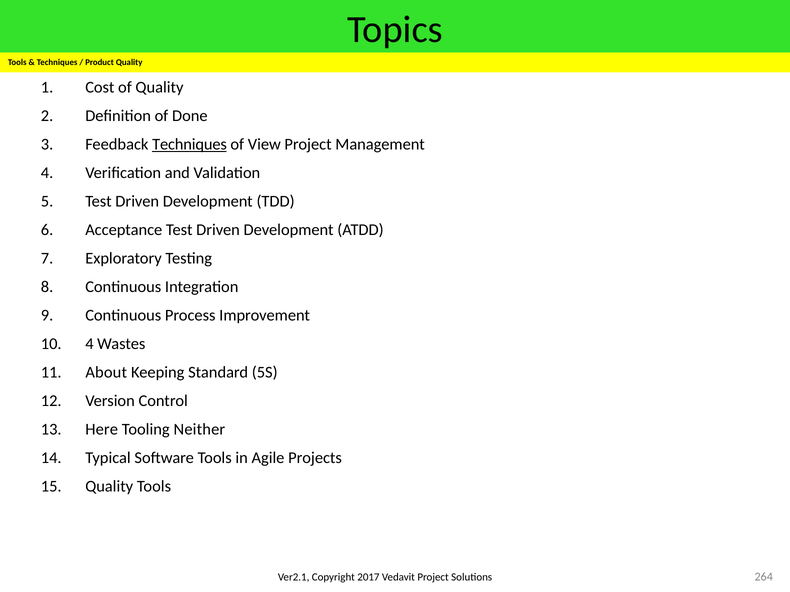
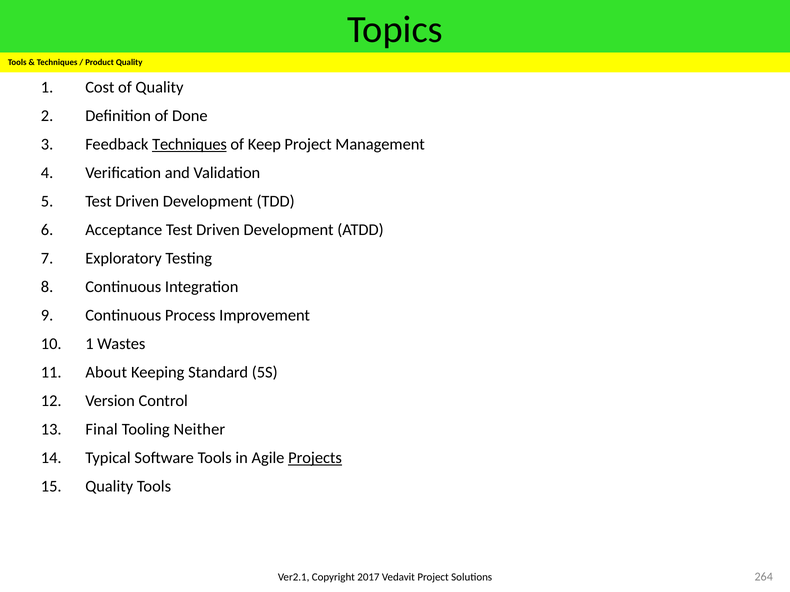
View: View -> Keep
4 at (89, 344): 4 -> 1
Here: Here -> Final
Projects underline: none -> present
